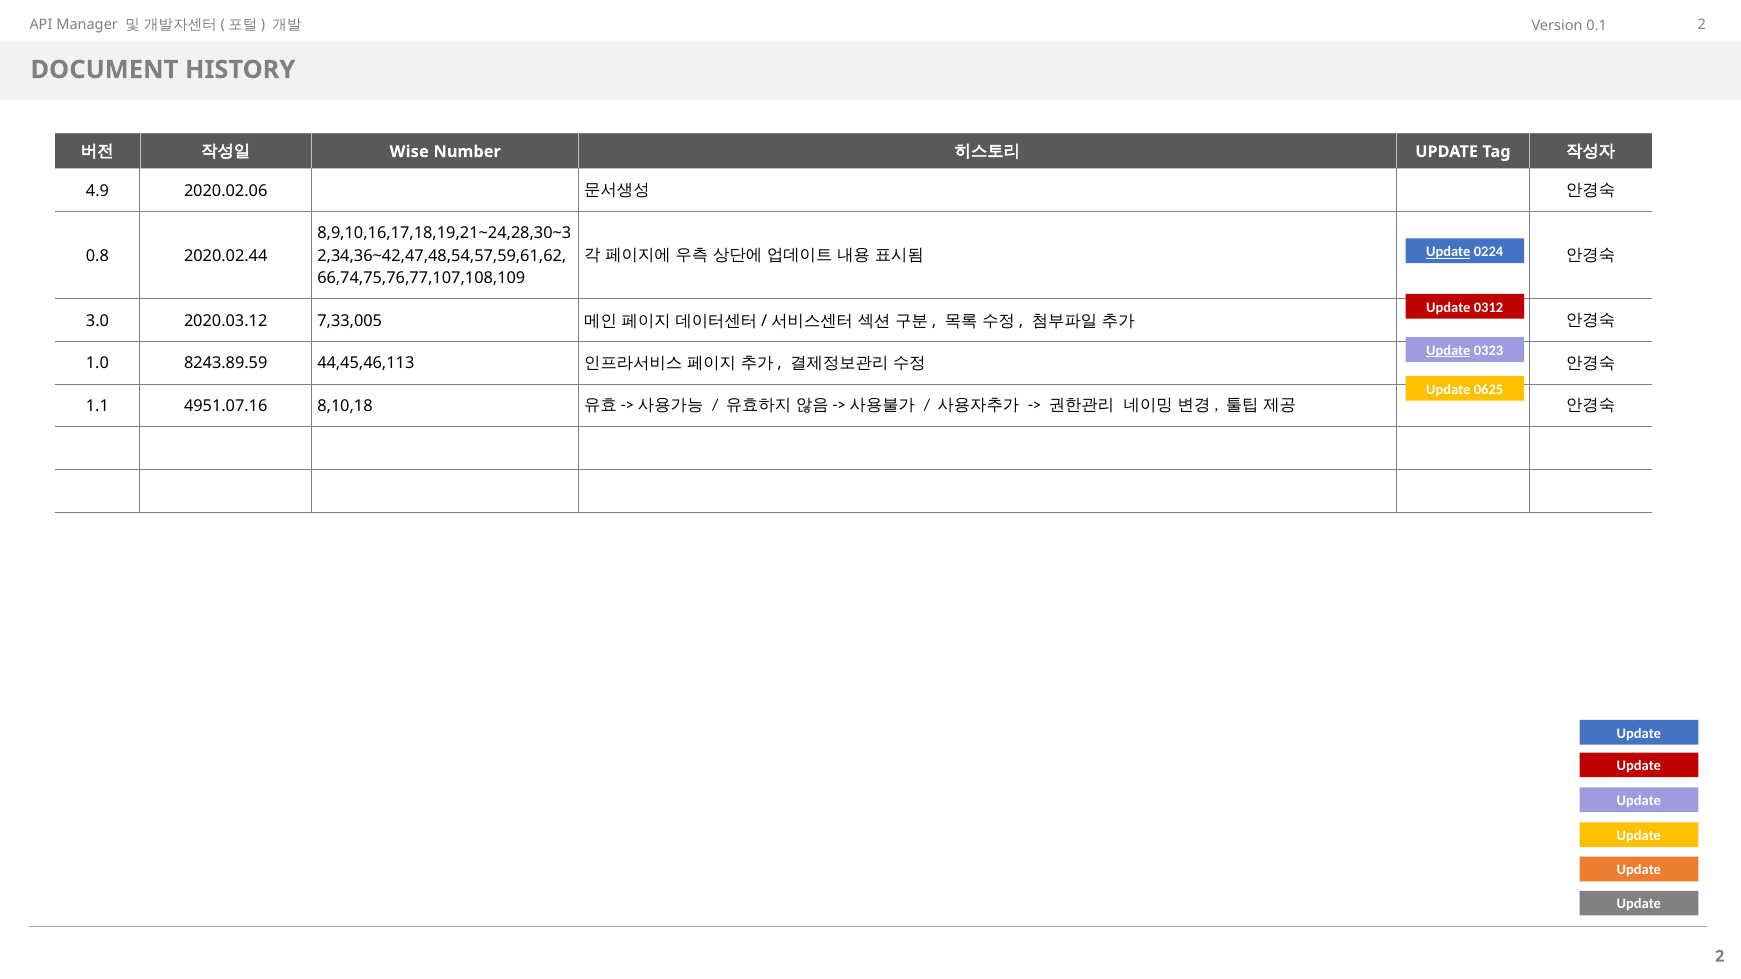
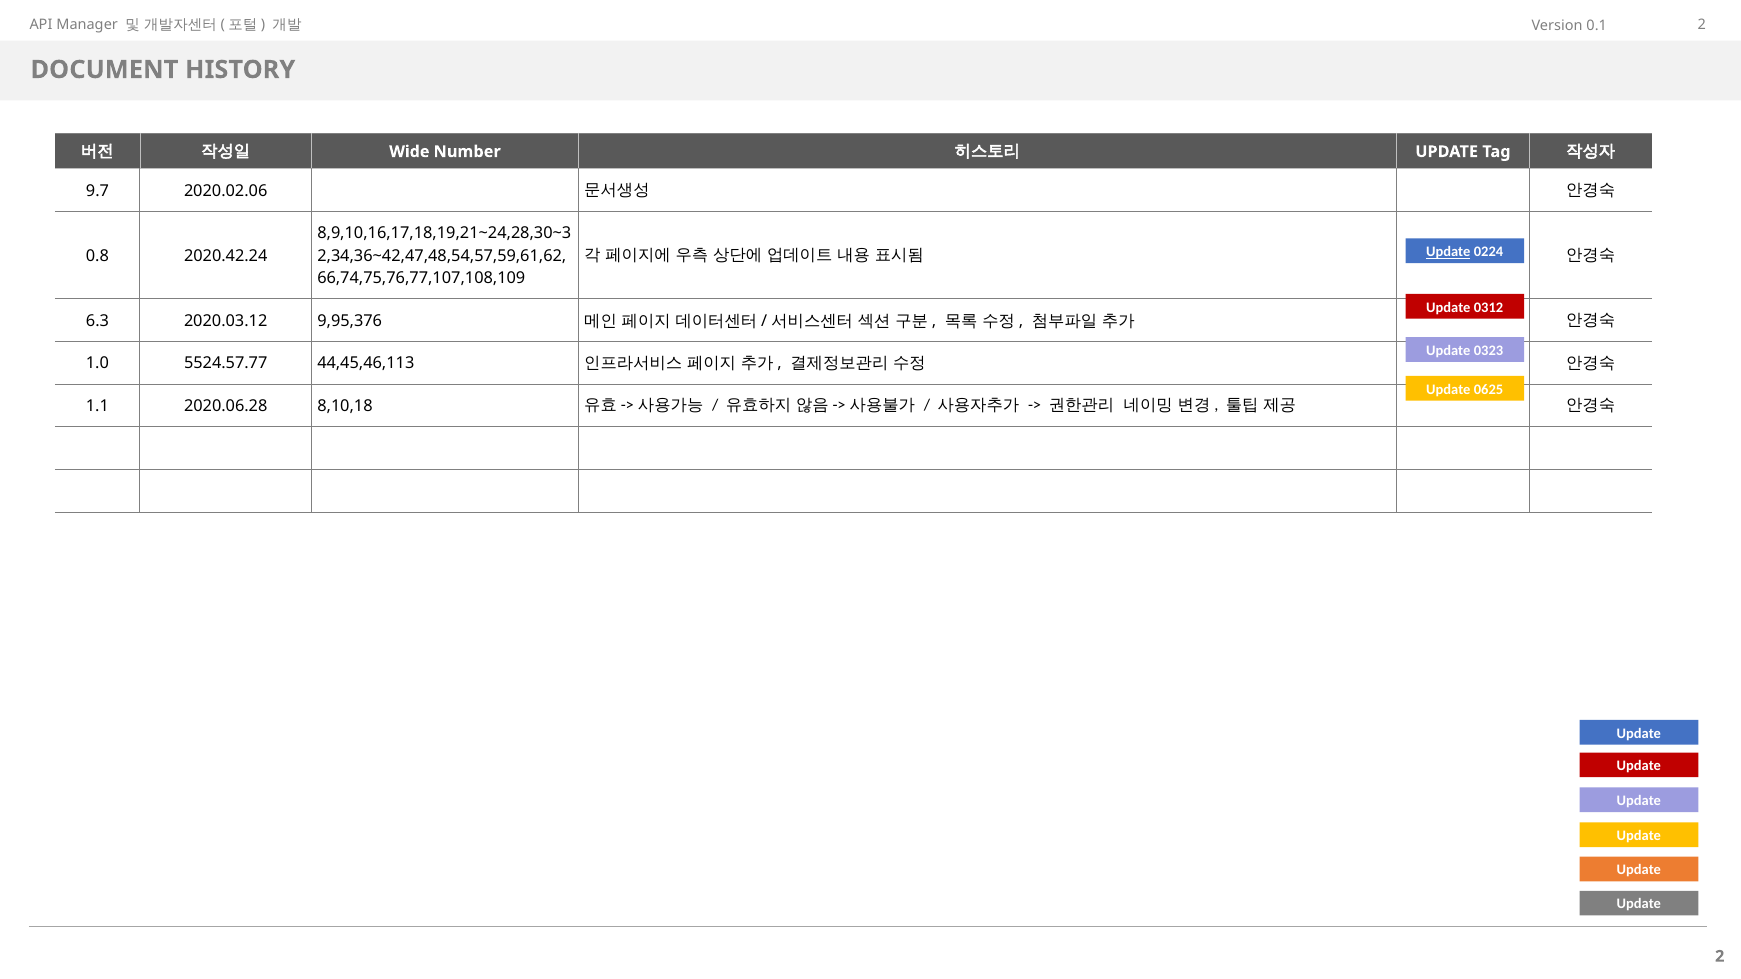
Wise: Wise -> Wide
4.9: 4.9 -> 9.7
2020.02.44: 2020.02.44 -> 2020.42.24
3.0: 3.0 -> 6.3
7,33,005: 7,33,005 -> 9,95,376
Update at (1448, 351) underline: present -> none
8243.89.59: 8243.89.59 -> 5524.57.77
4951.07.16: 4951.07.16 -> 2020.06.28
